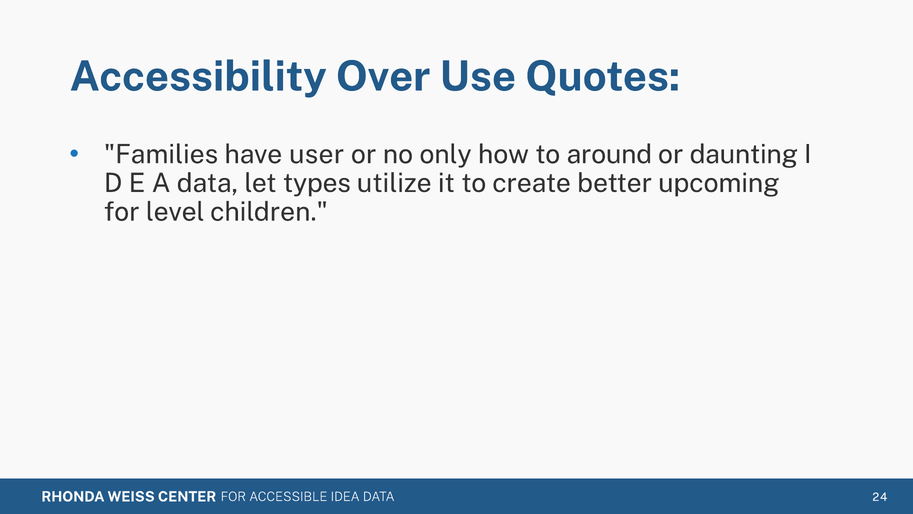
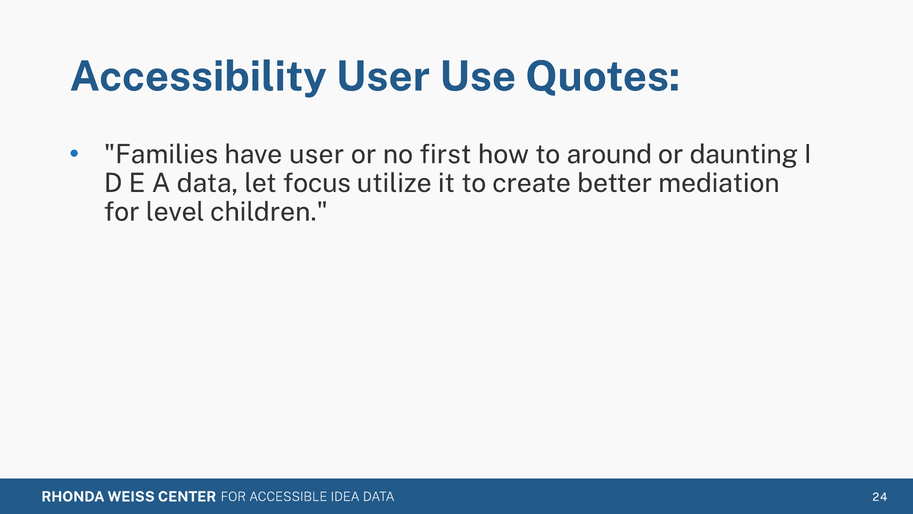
Accessibility Over: Over -> User
only: only -> first
types: types -> focus
upcoming: upcoming -> mediation
